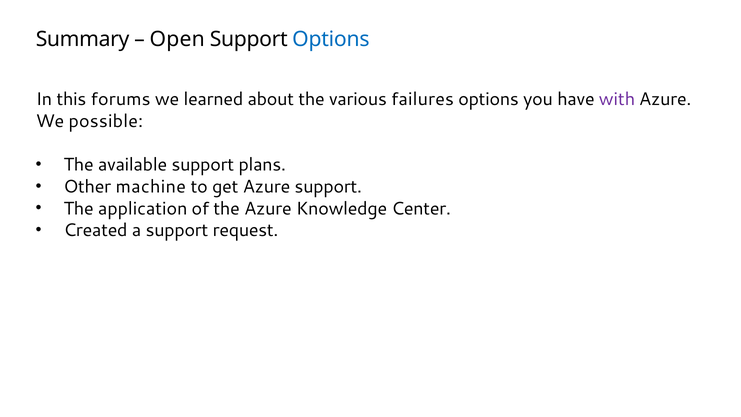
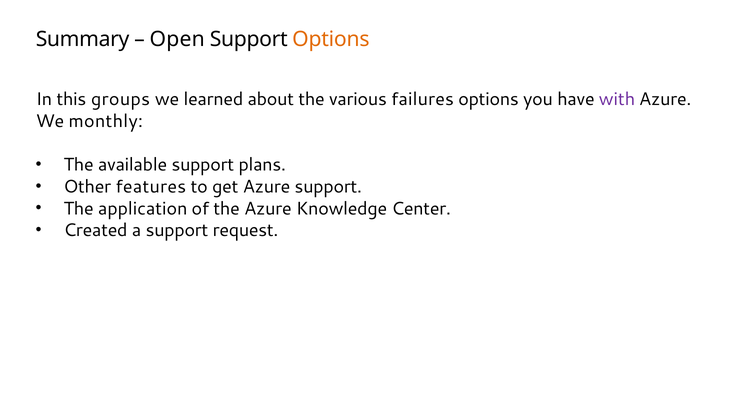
Options at (331, 39) colour: blue -> orange
forums: forums -> groups
possible: possible -> monthly
machine: machine -> features
